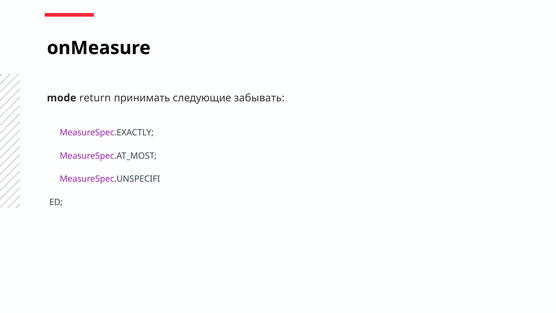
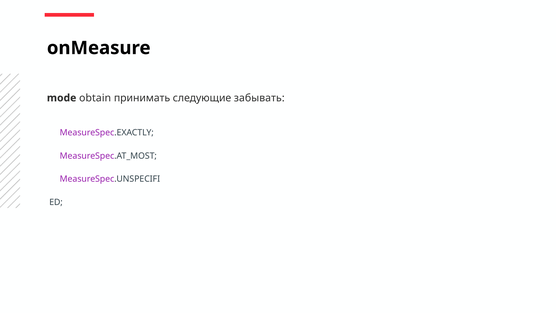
return: return -> obtain
